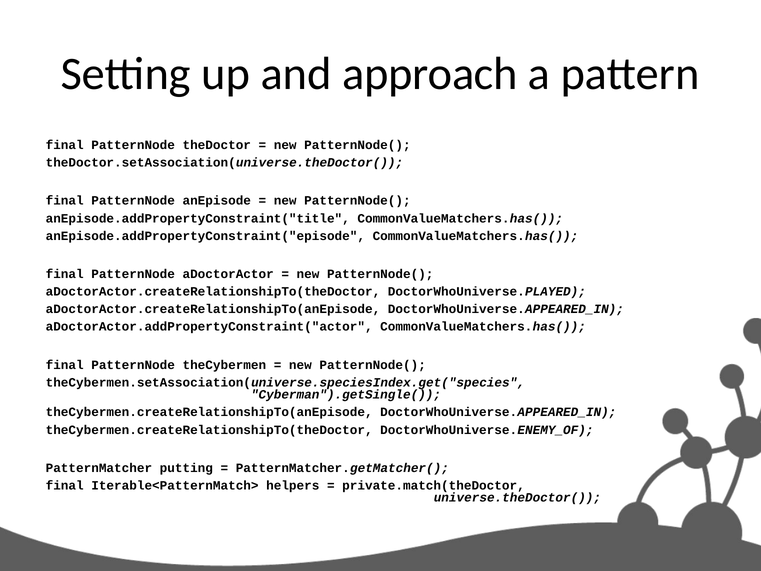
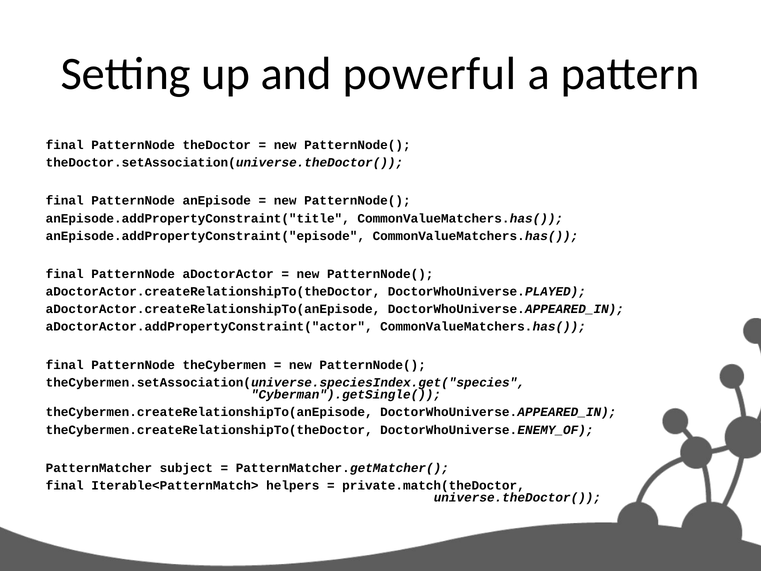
approach: approach -> powerful
putting: putting -> subject
